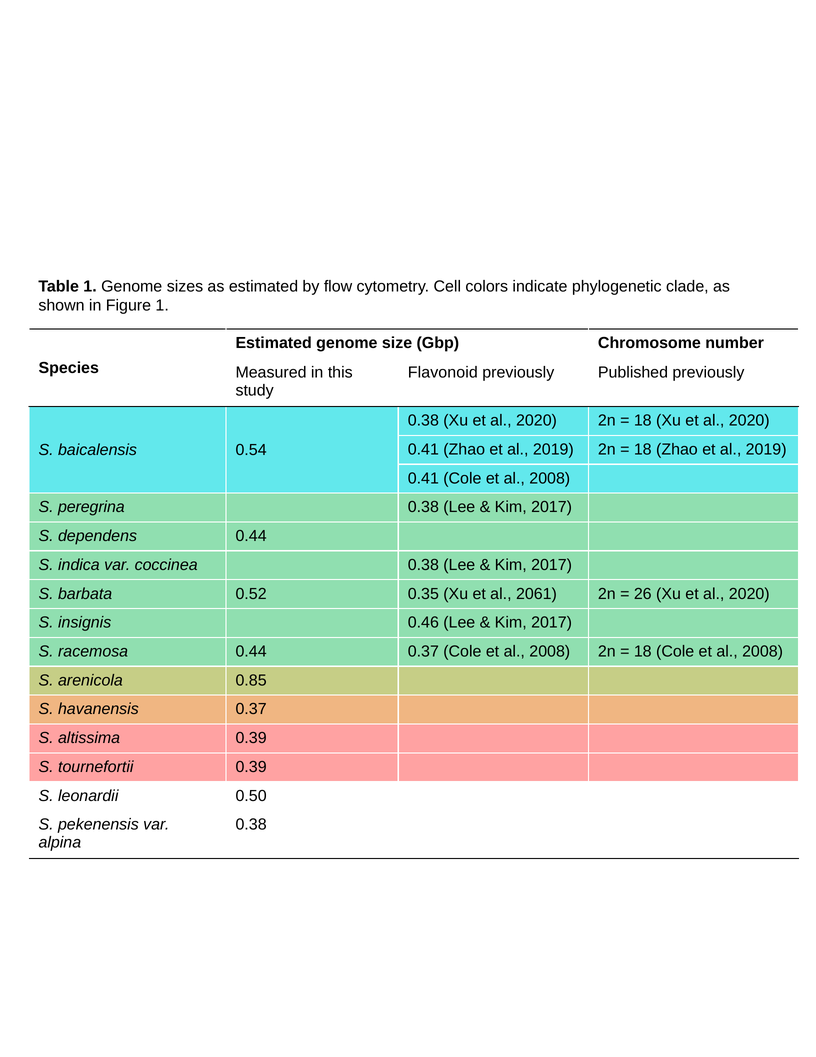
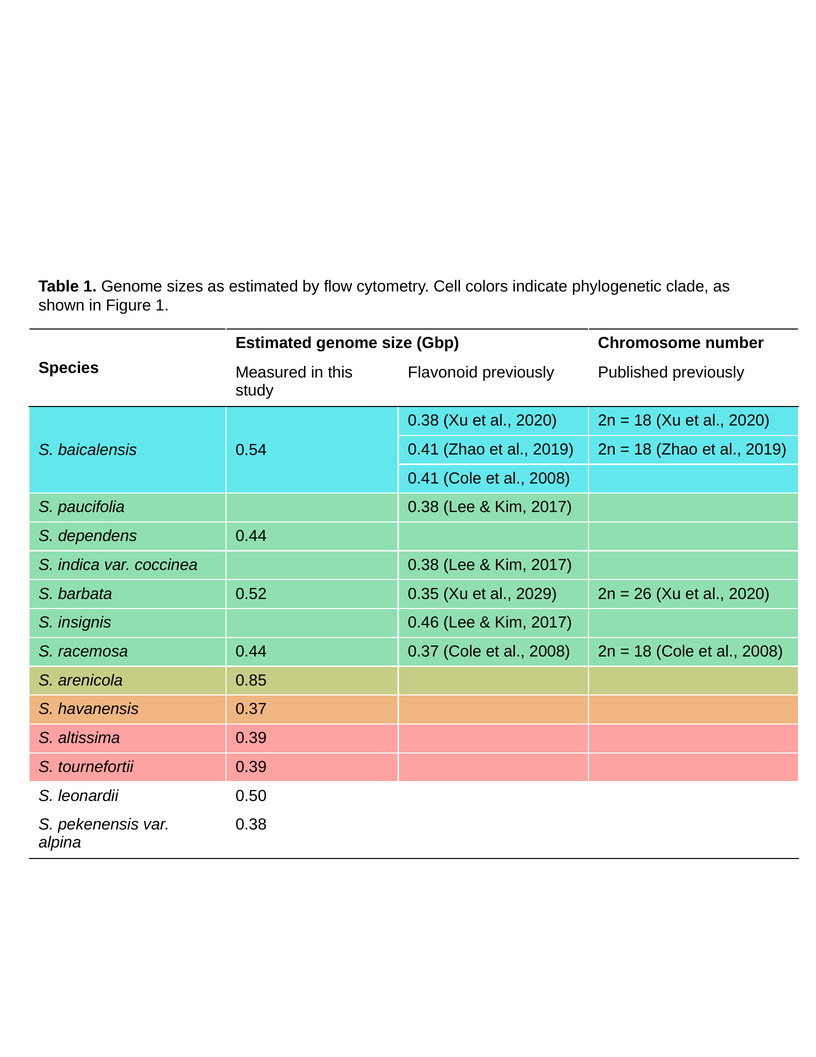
peregrina: peregrina -> paucifolia
2061: 2061 -> 2029
